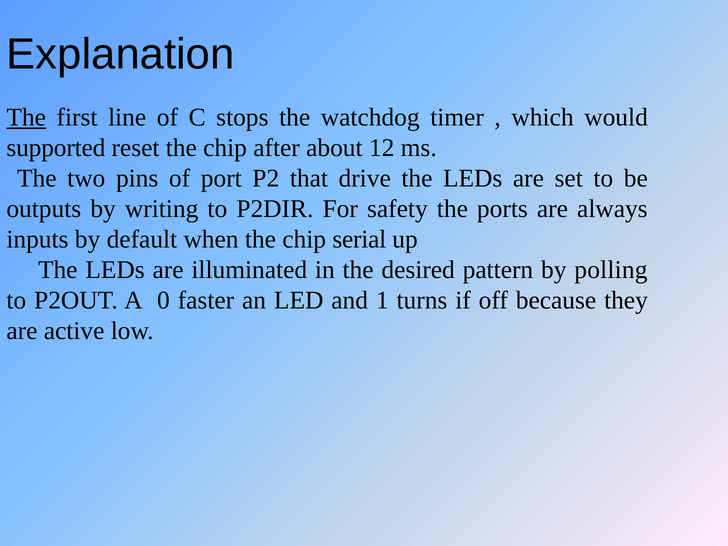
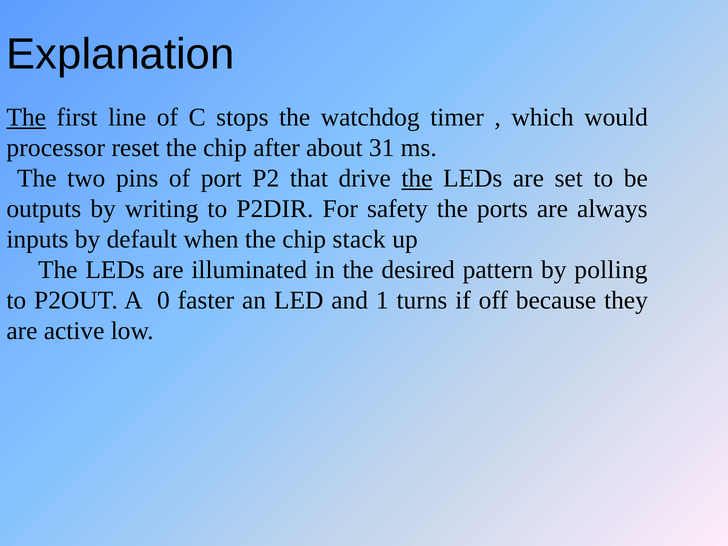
supported: supported -> processor
12: 12 -> 31
the at (417, 178) underline: none -> present
serial: serial -> stack
